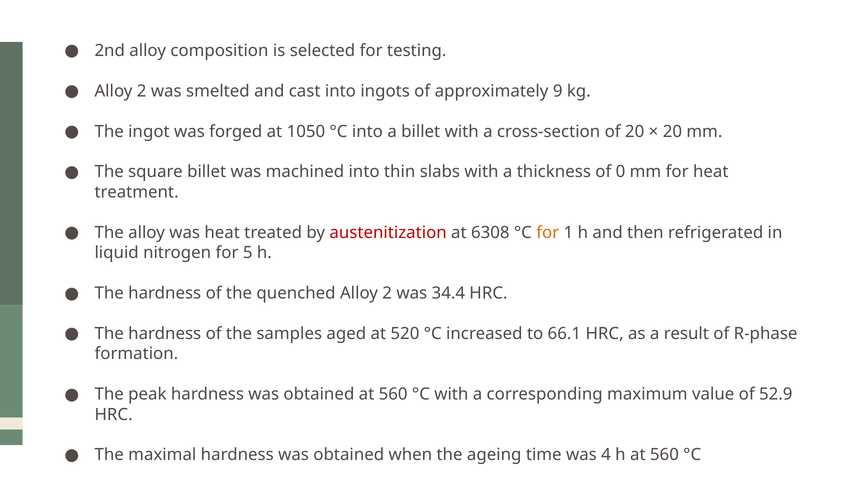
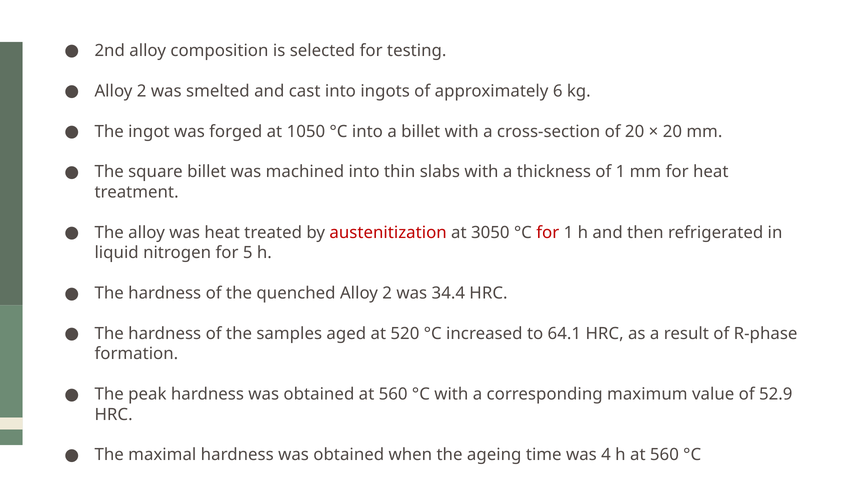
9: 9 -> 6
of 0: 0 -> 1
6308: 6308 -> 3050
for at (548, 233) colour: orange -> red
66.1: 66.1 -> 64.1
